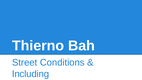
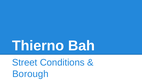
Including: Including -> Borough
